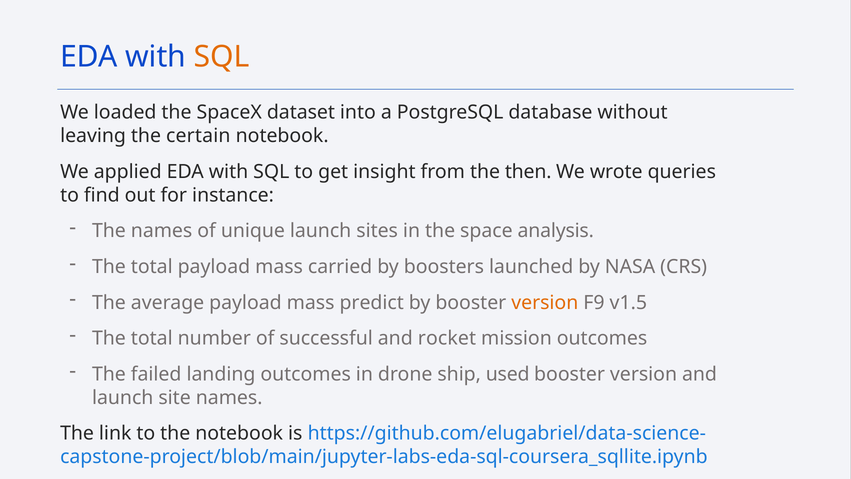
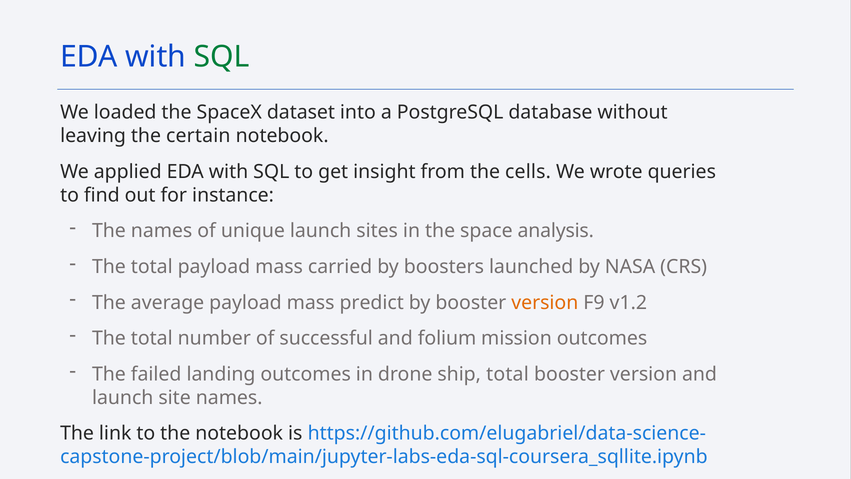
SQL at (222, 57) colour: orange -> green
then: then -> cells
v1.5: v1.5 -> v1.2
rocket: rocket -> folium
ship used: used -> total
